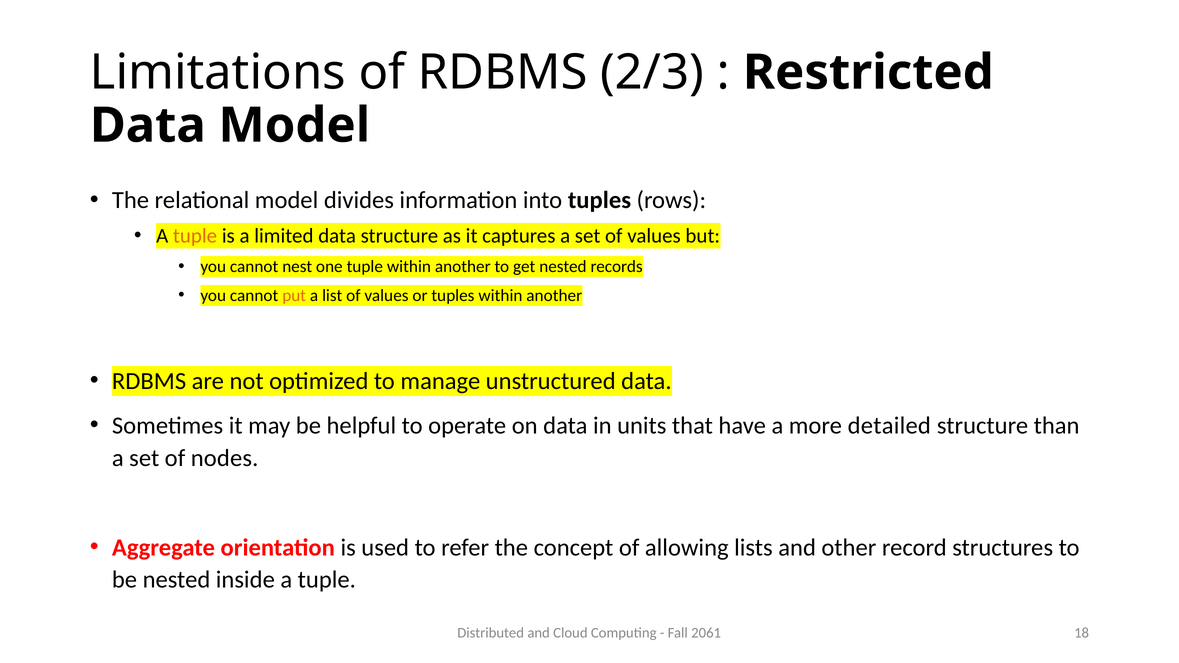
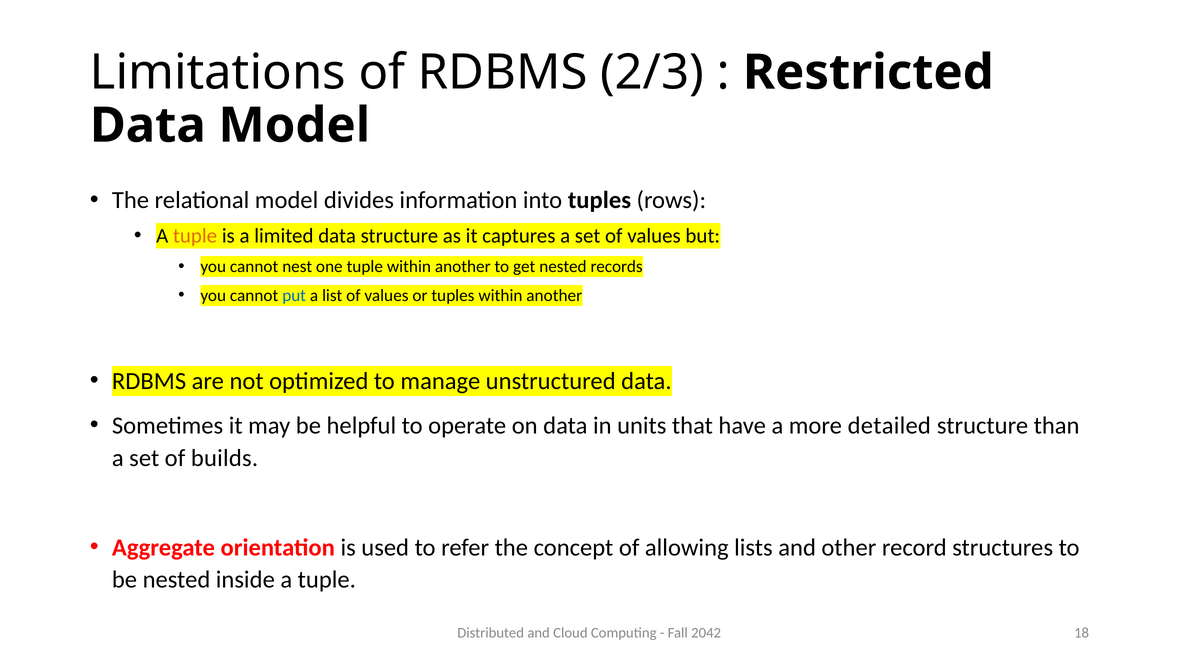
put colour: orange -> blue
nodes: nodes -> builds
2061: 2061 -> 2042
